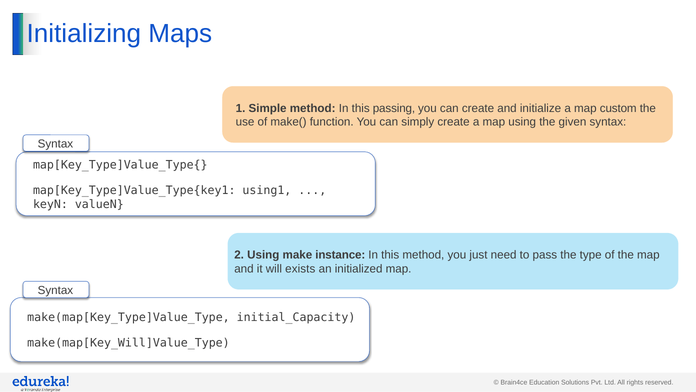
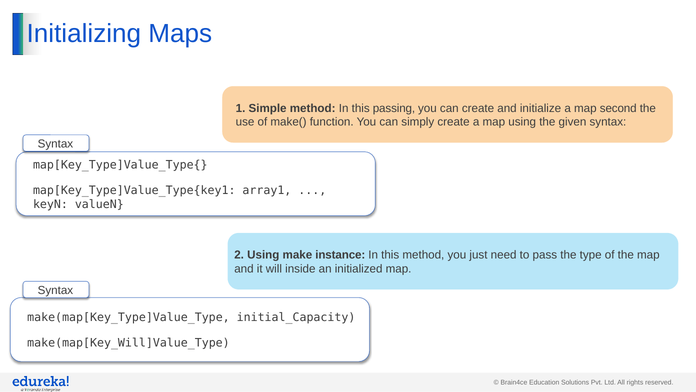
custom: custom -> second
using1: using1 -> array1
exists: exists -> inside
